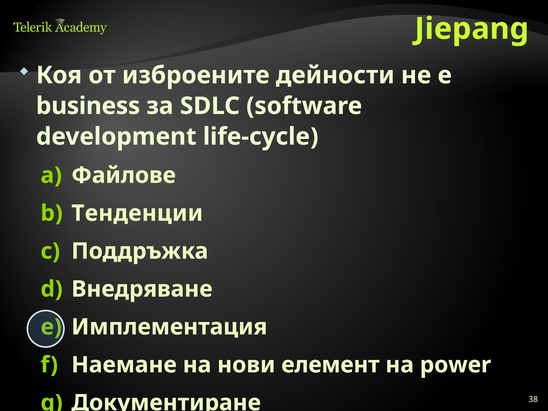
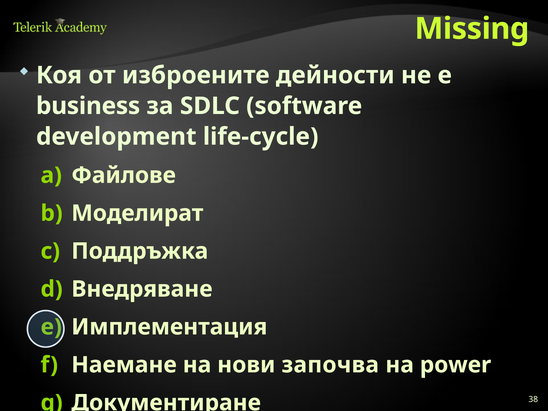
Jiepang: Jiepang -> Missing
Тенденции: Тенденции -> Моделират
елемент: елемент -> започва
